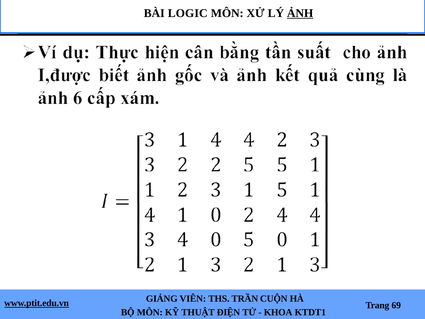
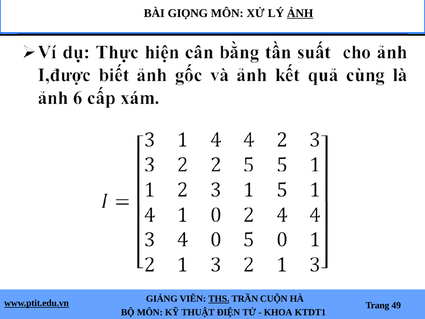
LOGIC: LOGIC -> GIỌNG
THS underline: none -> present
69: 69 -> 49
